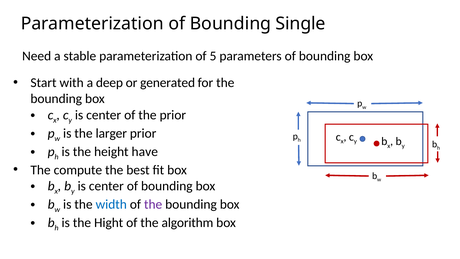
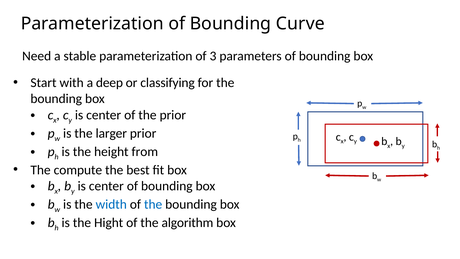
Single: Single -> Curve
5: 5 -> 3
generated: generated -> classifying
have: have -> from
the at (153, 204) colour: purple -> blue
